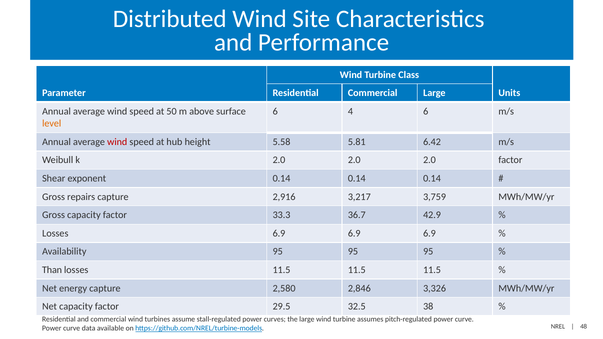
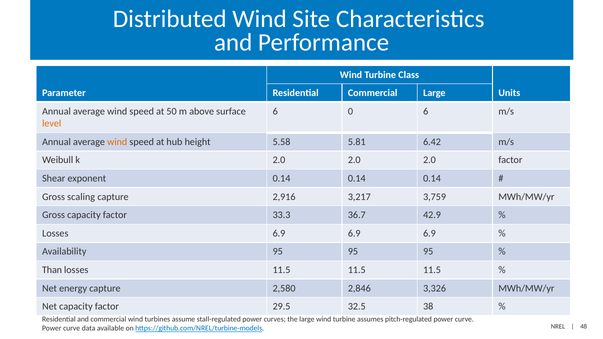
4: 4 -> 0
wind at (117, 142) colour: red -> orange
repairs: repairs -> scaling
